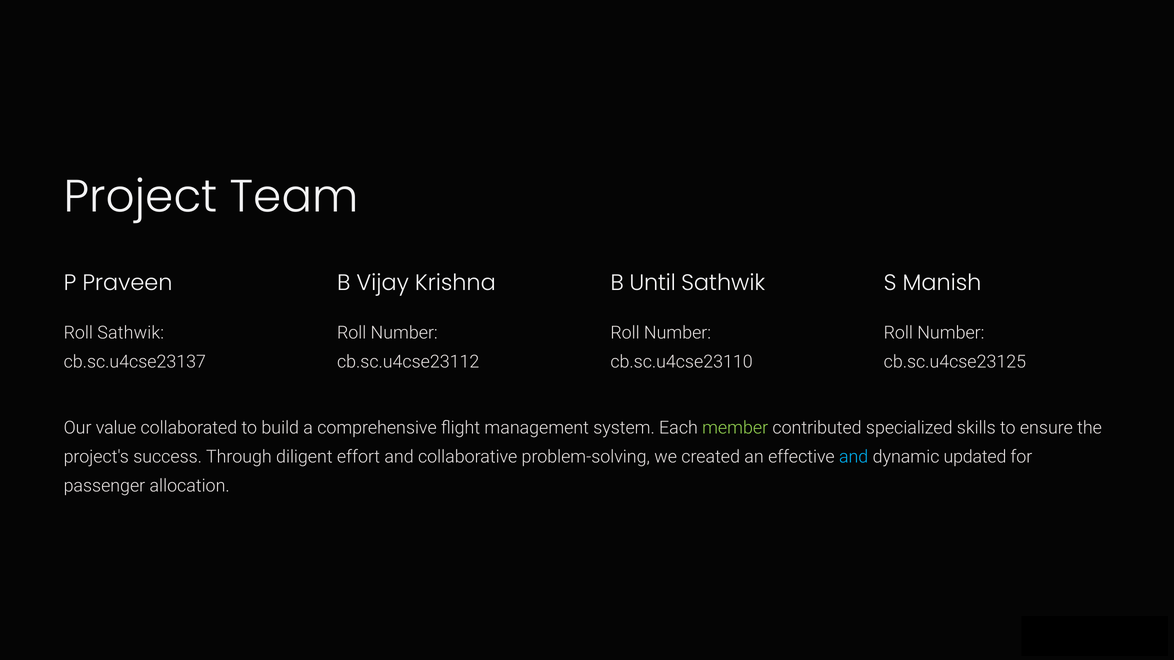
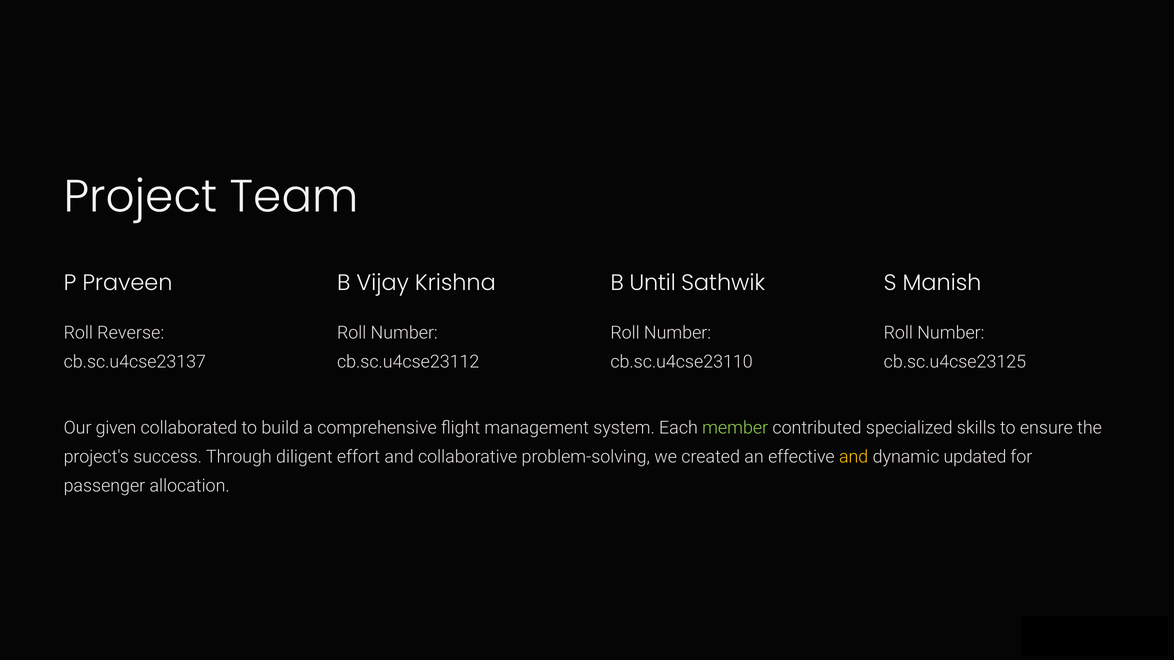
Roll Sathwik: Sathwik -> Reverse
value: value -> given
and at (854, 457) colour: light blue -> yellow
